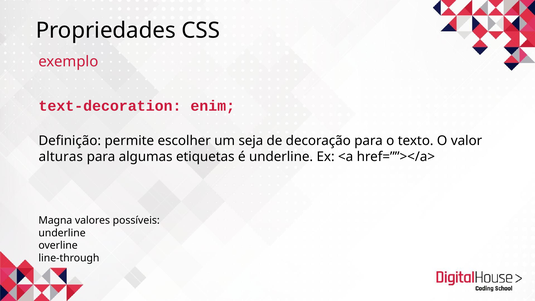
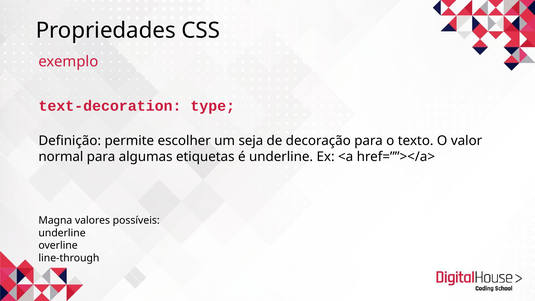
enim: enim -> type
alturas: alturas -> normal
